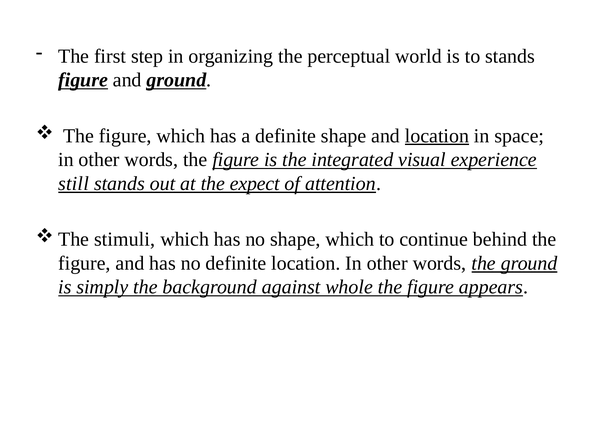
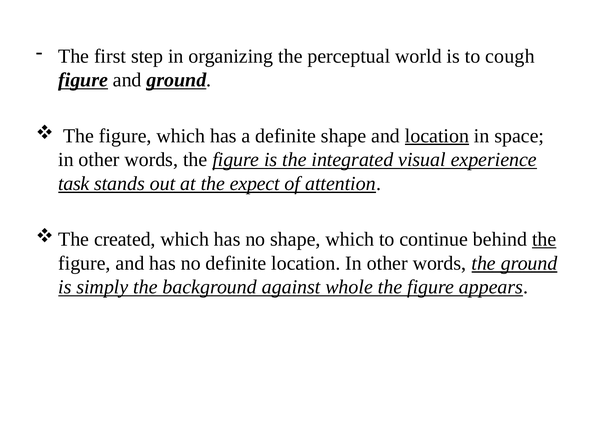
to stands: stands -> cough
still: still -> task
stimuli: stimuli -> created
the at (544, 239) underline: none -> present
